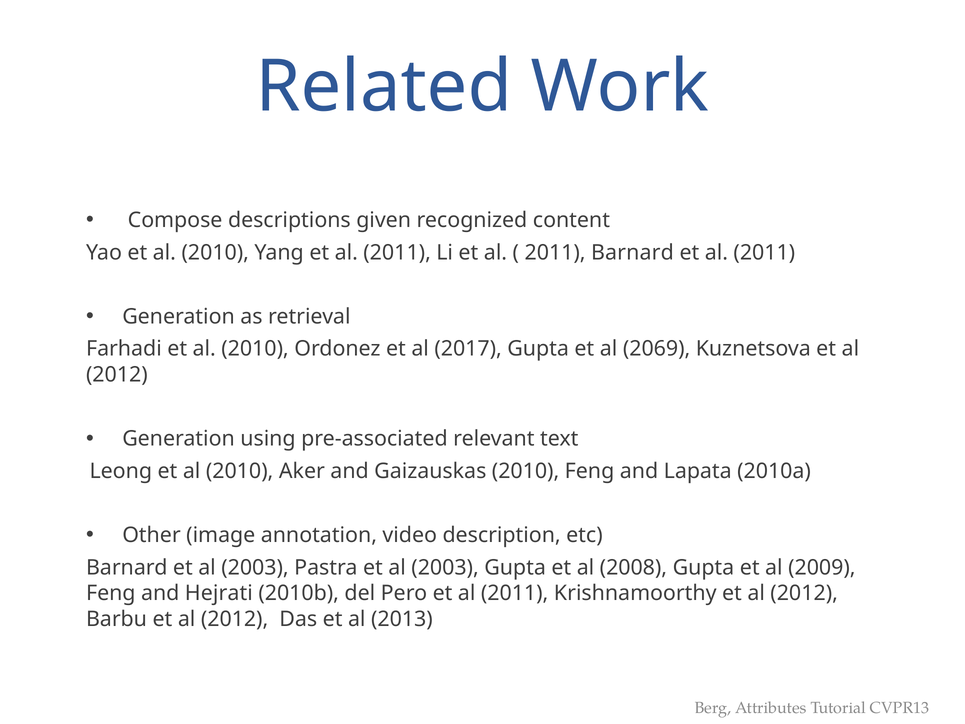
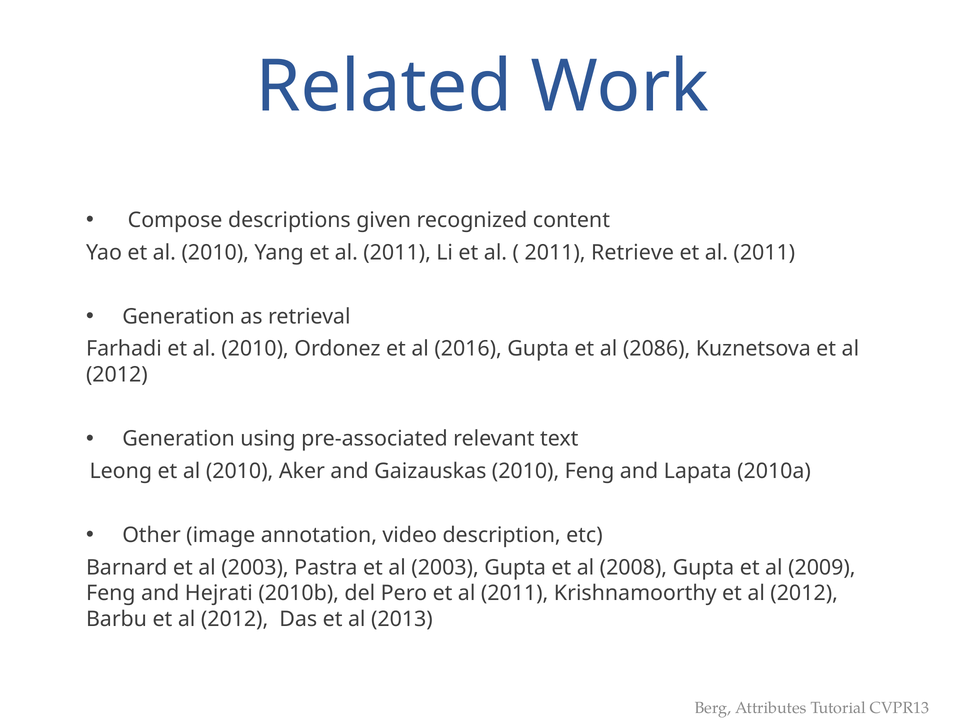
2011 Barnard: Barnard -> Retrieve
2017: 2017 -> 2016
2069: 2069 -> 2086
